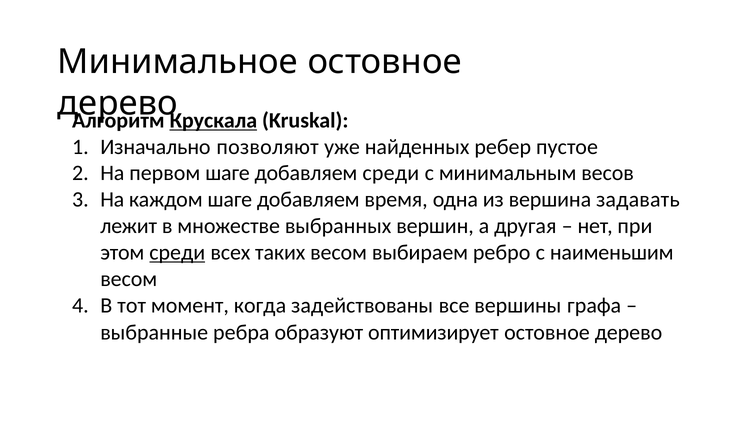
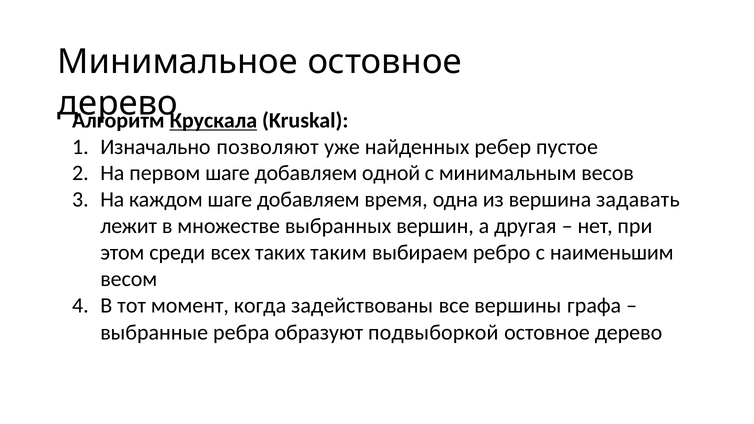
добавляем среди: среди -> одной
среди at (177, 253) underline: present -> none
таких весом: весом -> таким
оптимизирует: оптимизирует -> подвыборкой
